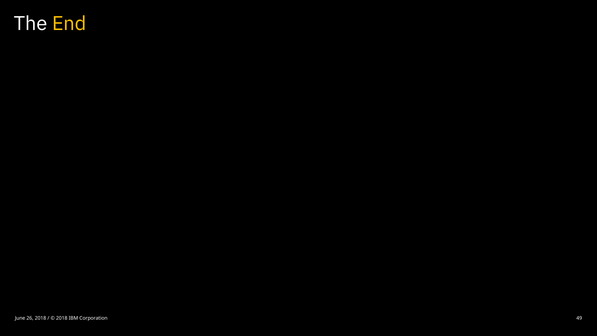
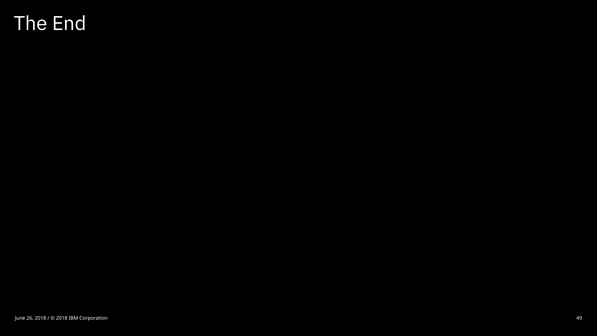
End colour: yellow -> white
